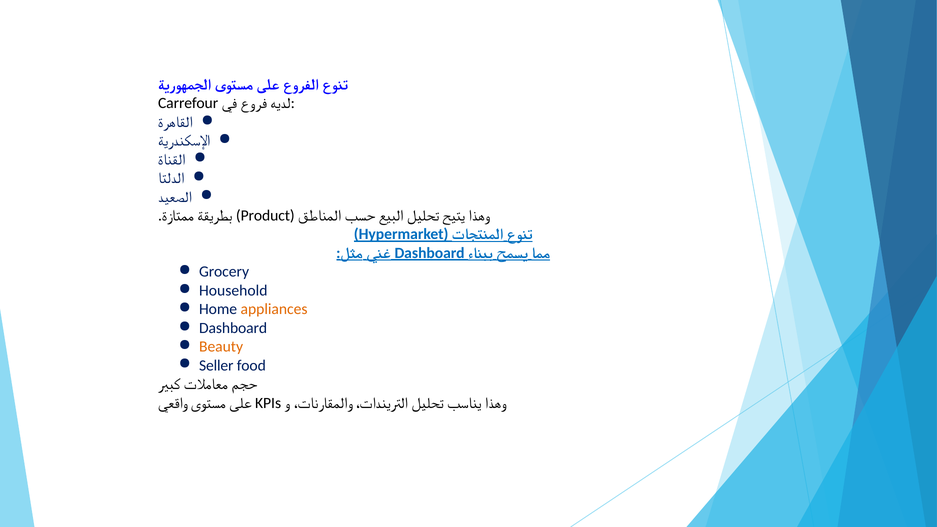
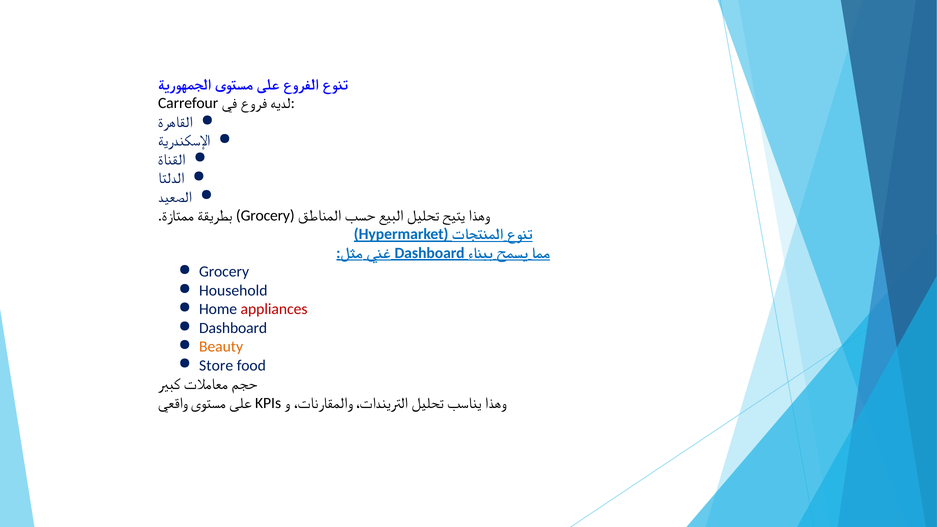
Product at (265, 216): Product -> Grocery
appliances colour: orange -> red
Seller: Seller -> Store
